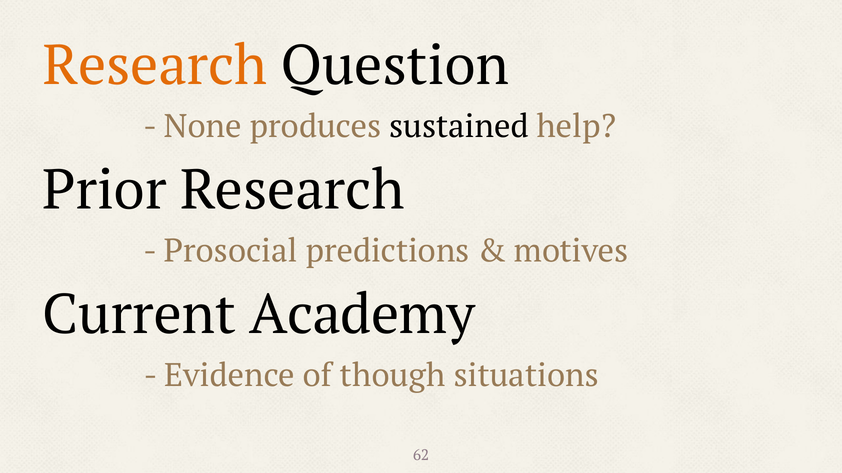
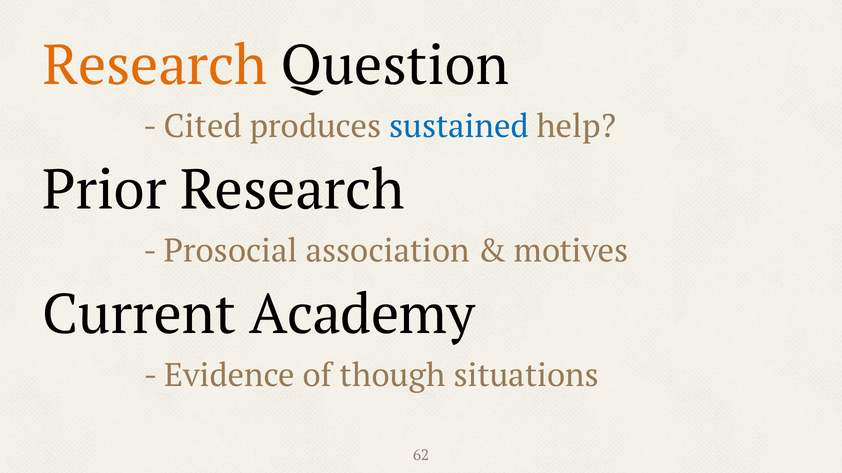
None: None -> Cited
sustained colour: black -> blue
predictions: predictions -> association
